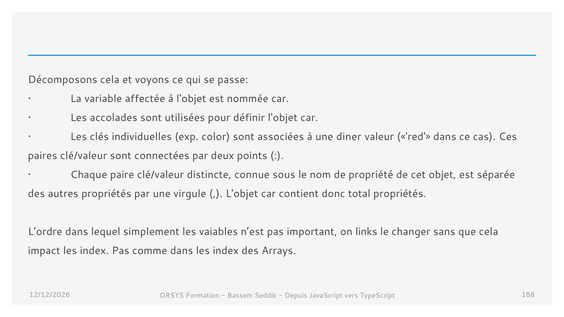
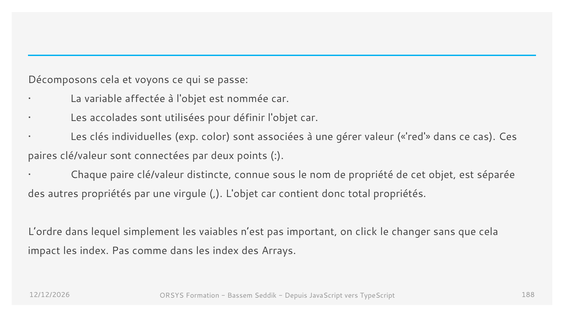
diner: diner -> gérer
links: links -> click
